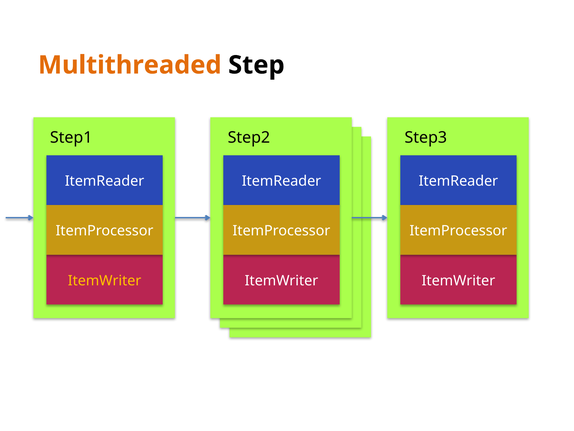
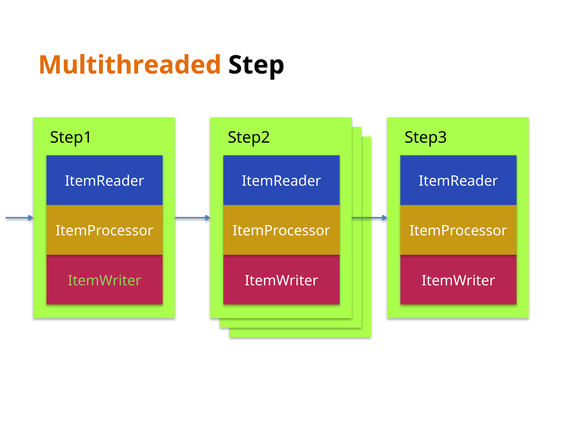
ItemWriter at (105, 280) colour: yellow -> light green
